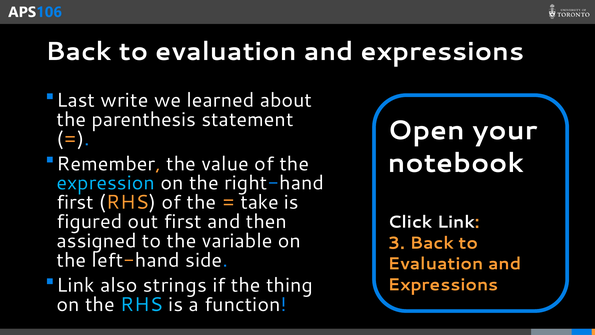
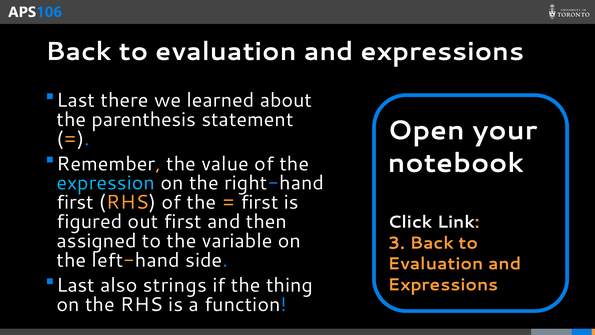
write: write -> there
take at (260, 202): take -> first
Link at (76, 285): Link -> Last
RHS at (142, 304) colour: light blue -> white
